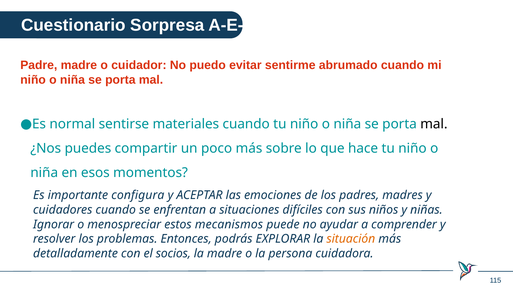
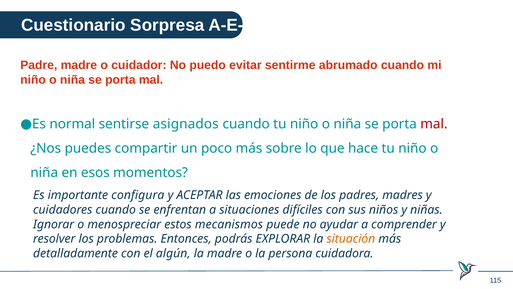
materiales: materiales -> asignados
mal at (434, 124) colour: black -> red
socios: socios -> algún
